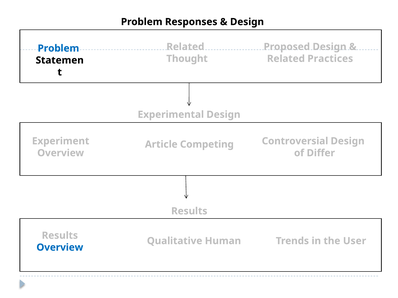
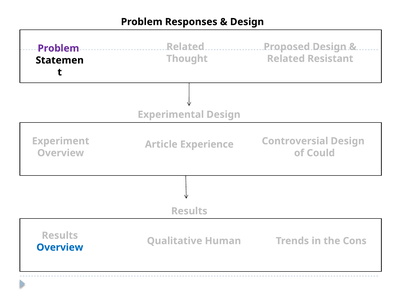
Problem at (58, 48) colour: blue -> purple
Practices: Practices -> Resistant
Competing: Competing -> Experience
Differ: Differ -> Could
User: User -> Cons
